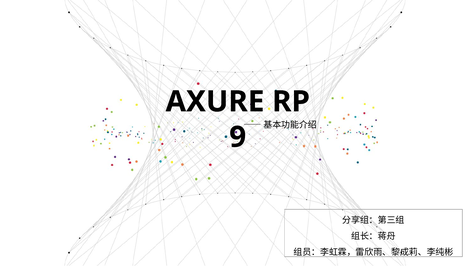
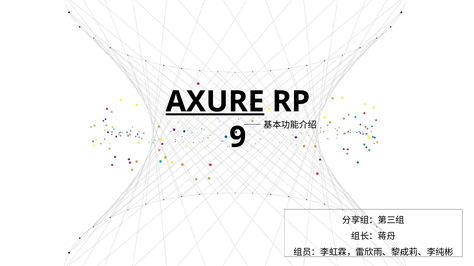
AXURE underline: none -> present
